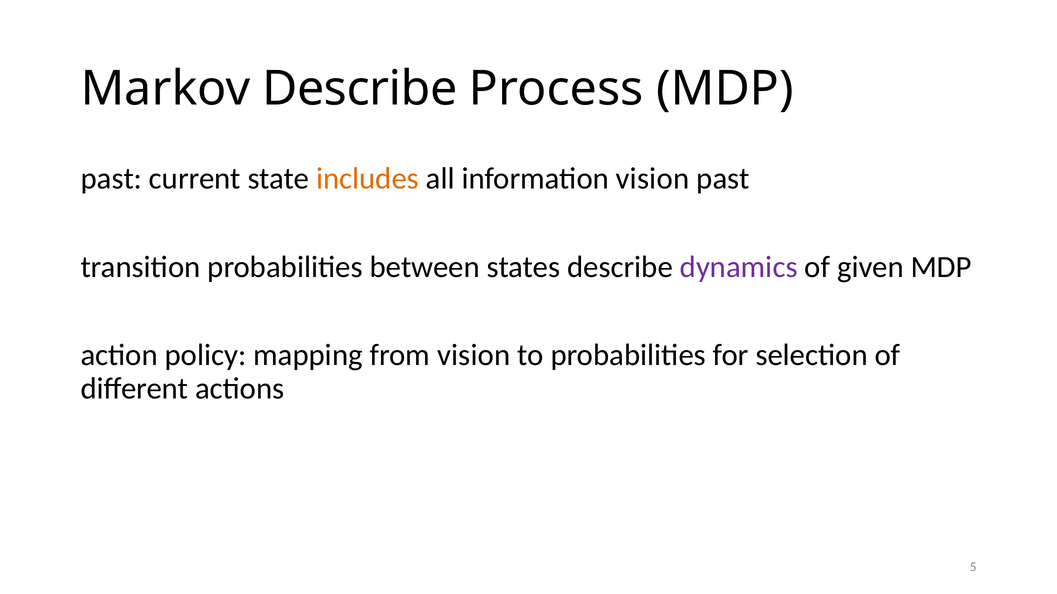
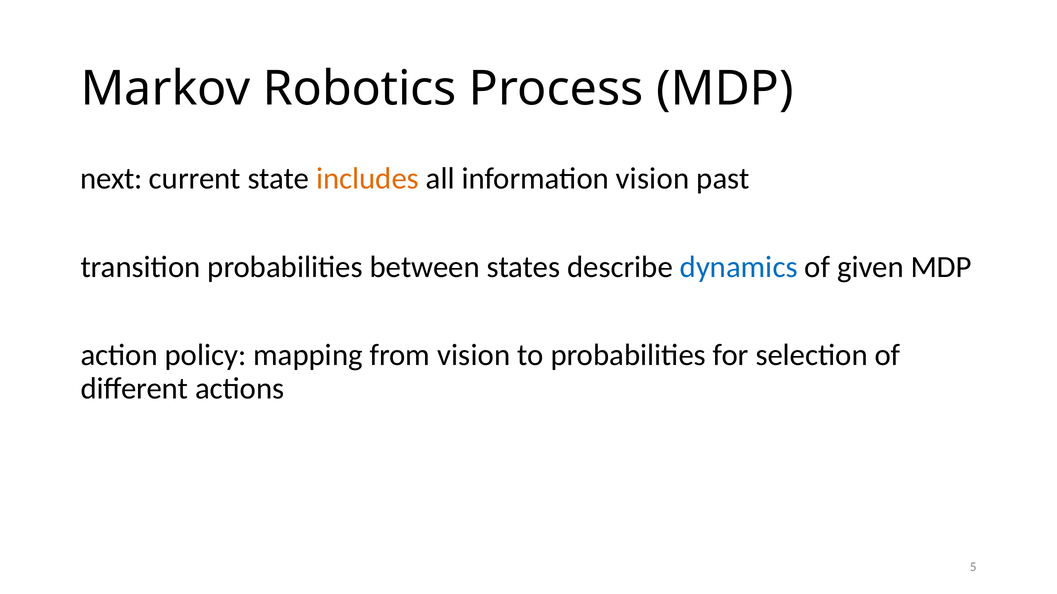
Markov Describe: Describe -> Robotics
past at (111, 179): past -> next
dynamics colour: purple -> blue
